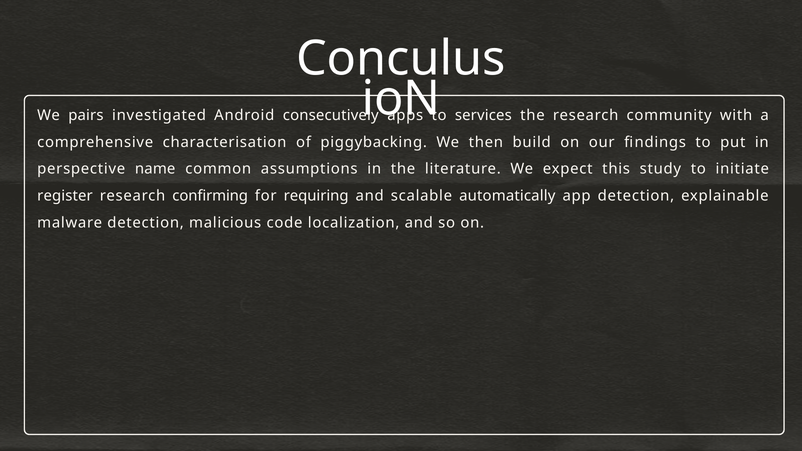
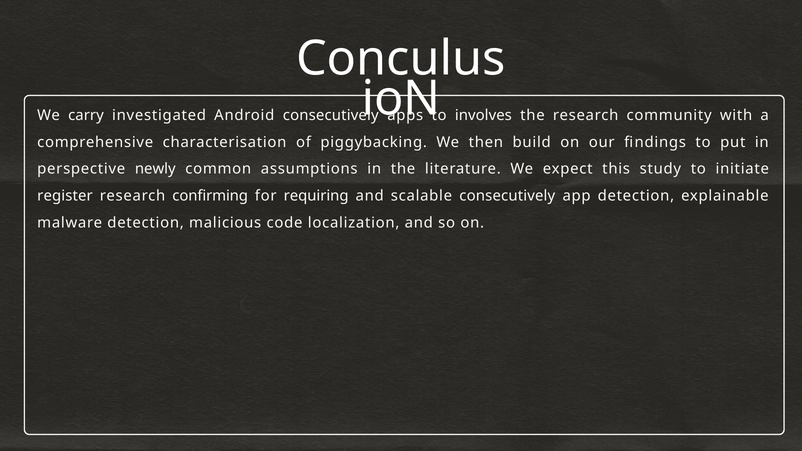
pairs: pairs -> carry
services: services -> involves
name: name -> newly
scalable automatically: automatically -> consecutively
